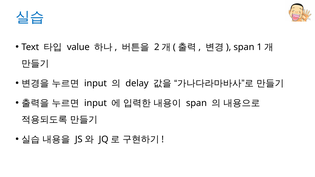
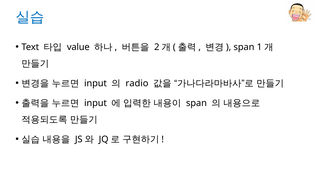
delay: delay -> radio
